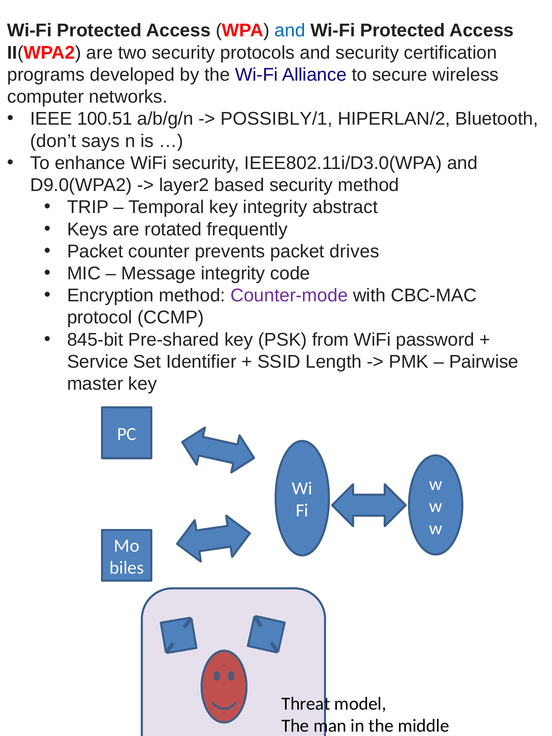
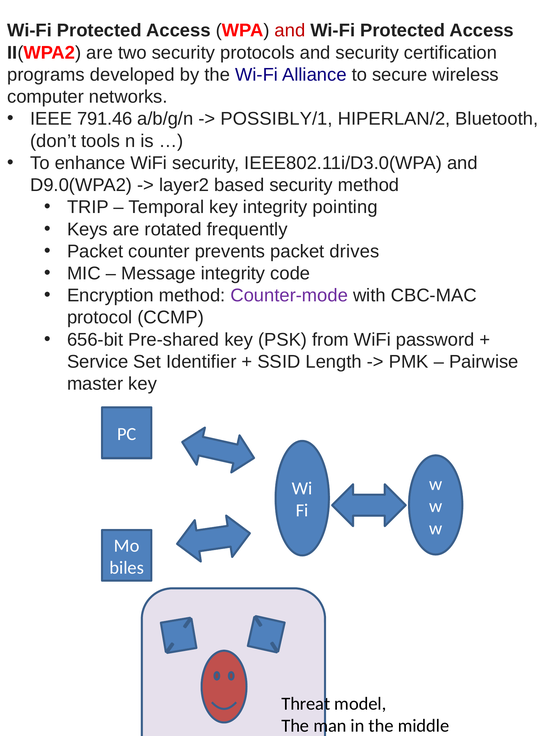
and at (290, 31) colour: blue -> red
100.51: 100.51 -> 791.46
says: says -> tools
abstract: abstract -> pointing
845-bit: 845-bit -> 656-bit
